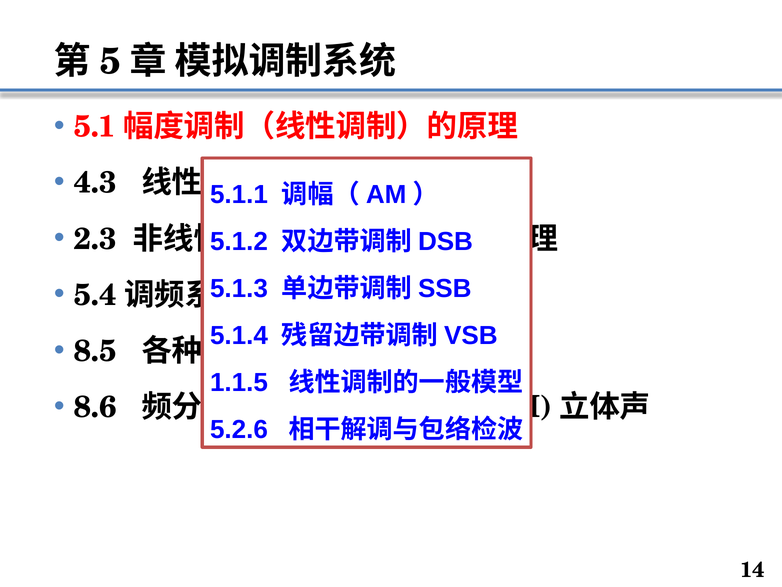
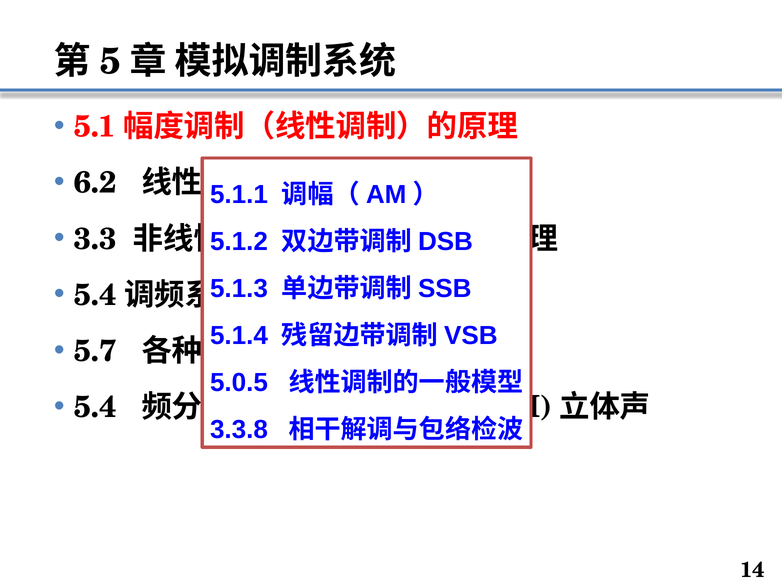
4.3: 4.3 -> 6.2
2.3: 2.3 -> 3.3
8.5: 8.5 -> 5.7
1.1.5: 1.1.5 -> 5.0.5
8.6 at (95, 407): 8.6 -> 5.4
5.2.6: 5.2.6 -> 3.3.8
